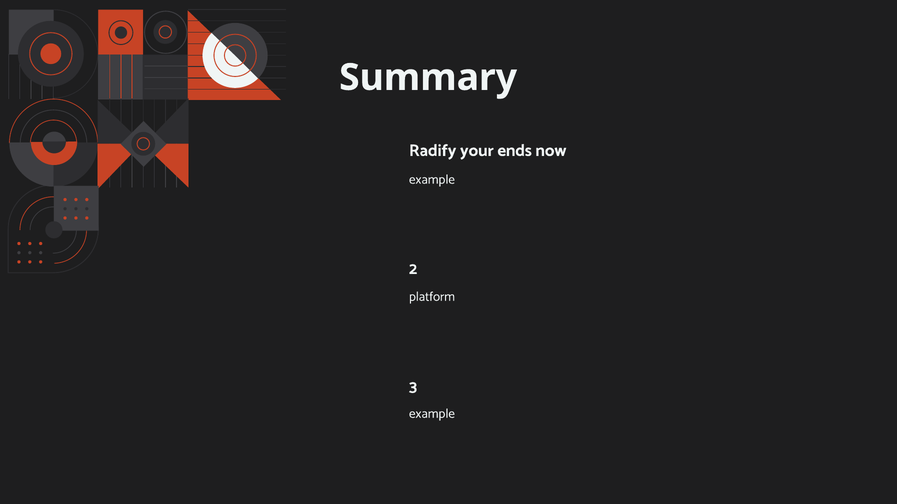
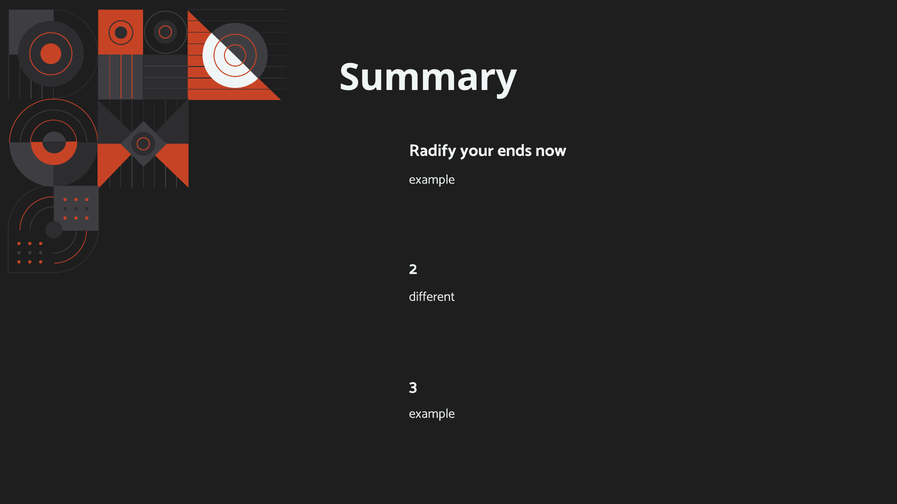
platform: platform -> different
